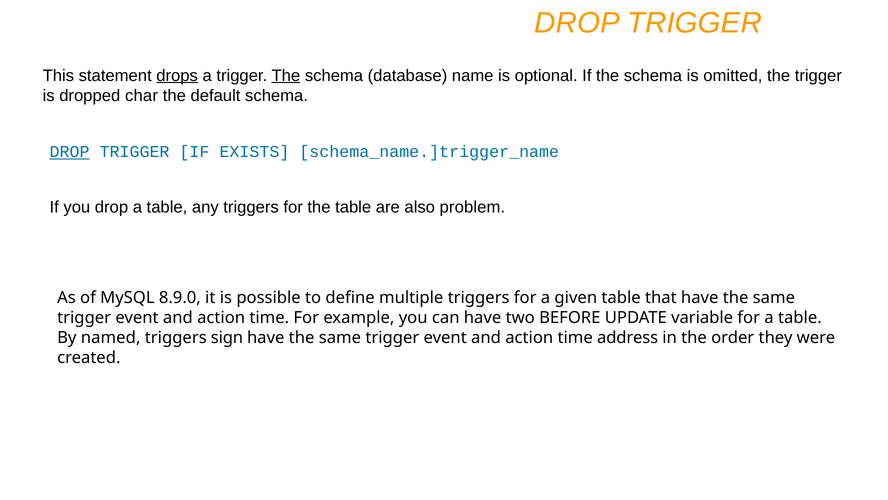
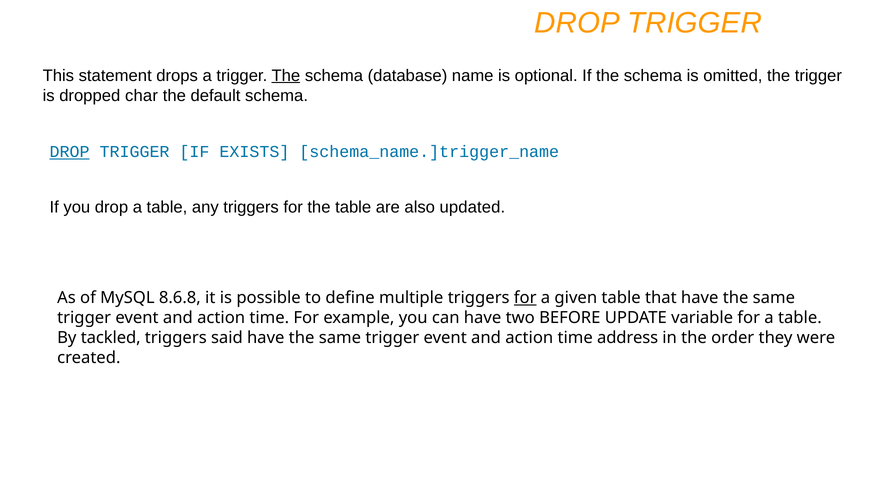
drops underline: present -> none
problem: problem -> updated
8.9.0: 8.9.0 -> 8.6.8
for at (525, 297) underline: none -> present
named: named -> tackled
sign: sign -> said
